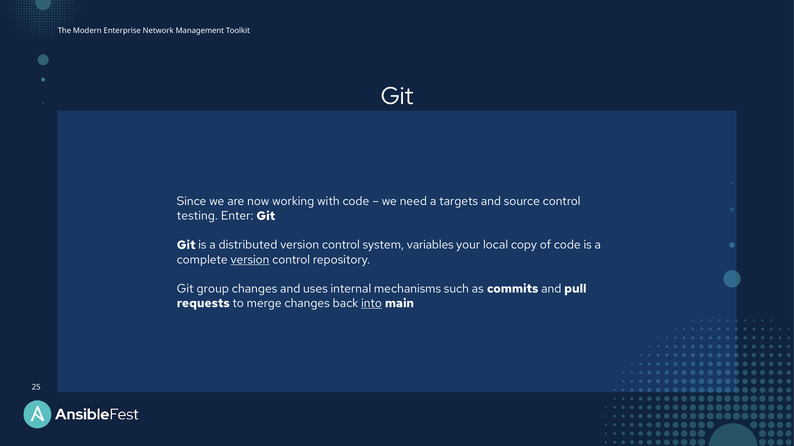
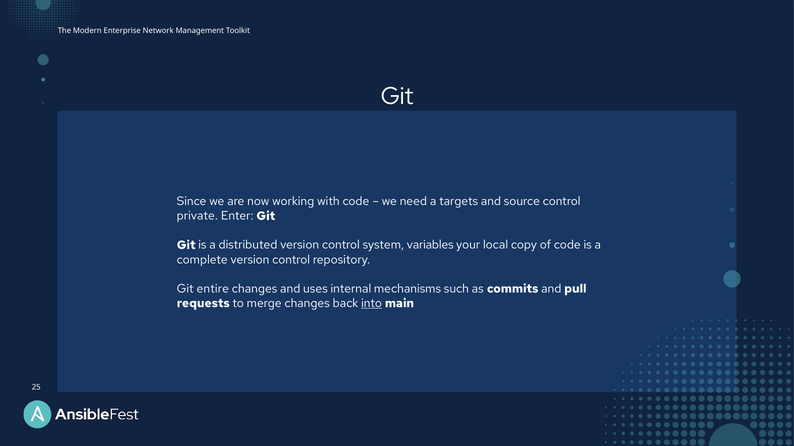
testing: testing -> private
version at (250, 260) underline: present -> none
group: group -> entire
